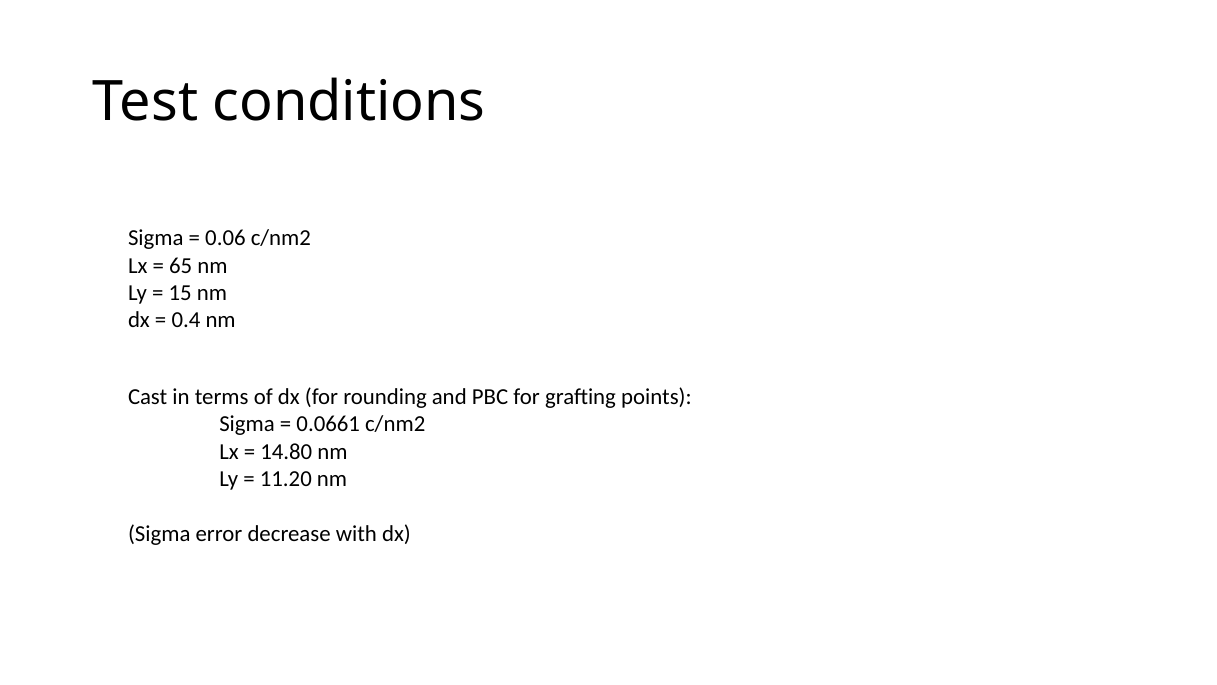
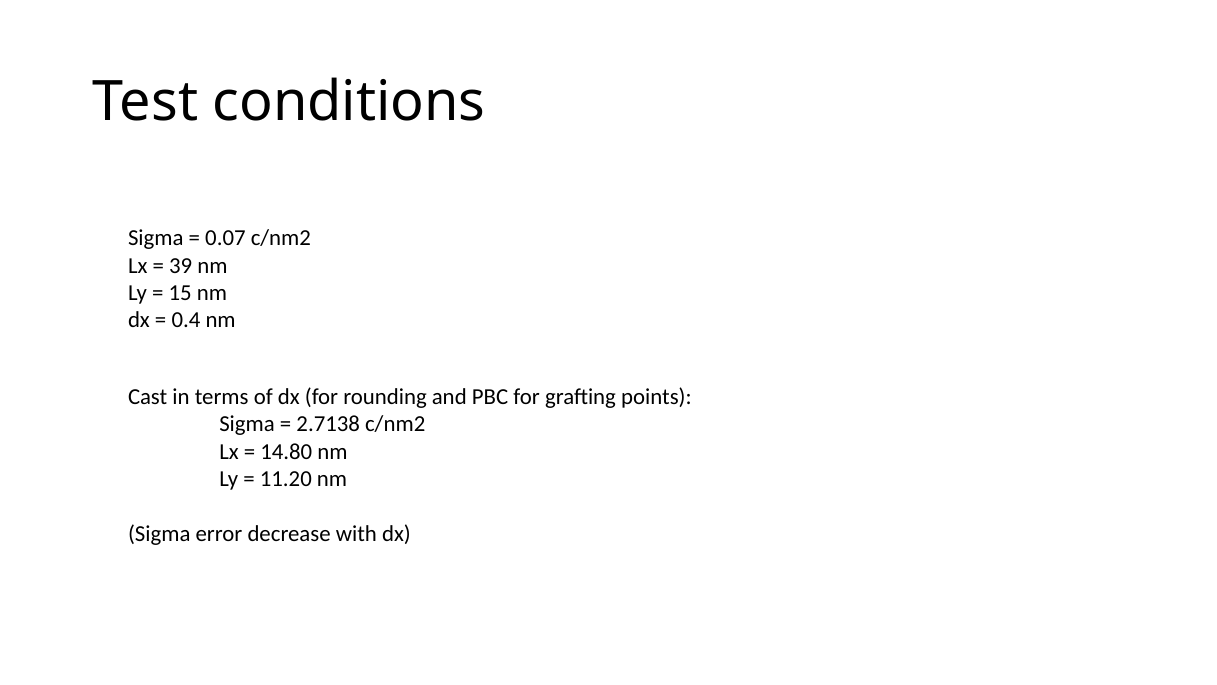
0.06: 0.06 -> 0.07
65: 65 -> 39
0.0661: 0.0661 -> 2.7138
